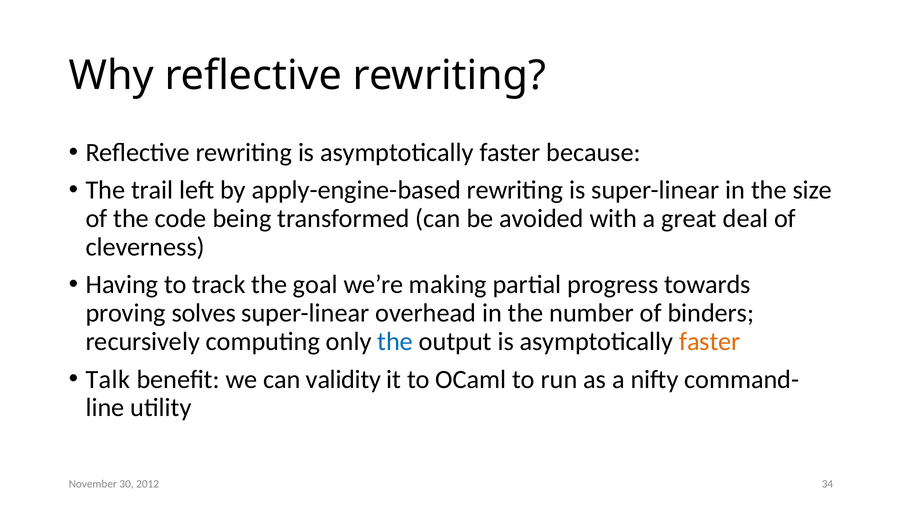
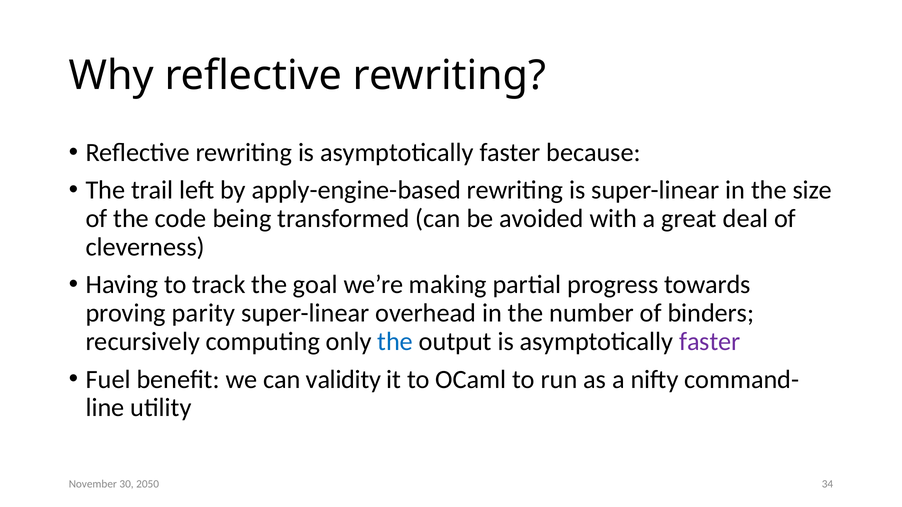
solves: solves -> parity
faster at (710, 342) colour: orange -> purple
Talk: Talk -> Fuel
2012: 2012 -> 2050
